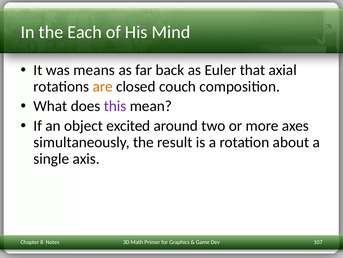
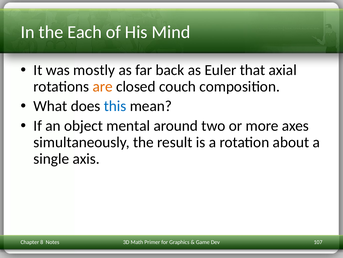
means: means -> mostly
this colour: purple -> blue
excited: excited -> mental
